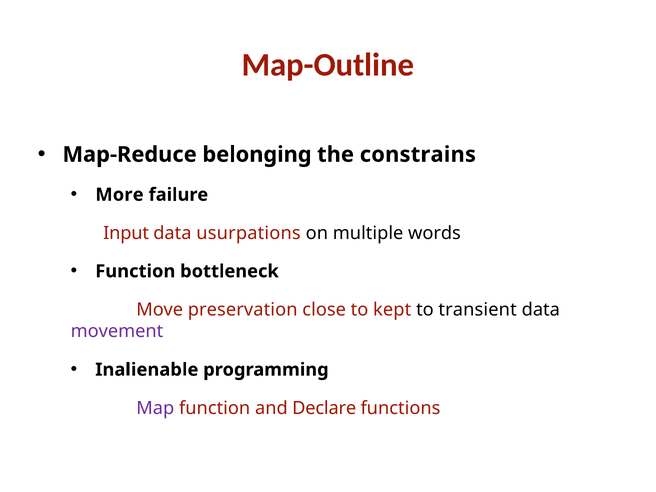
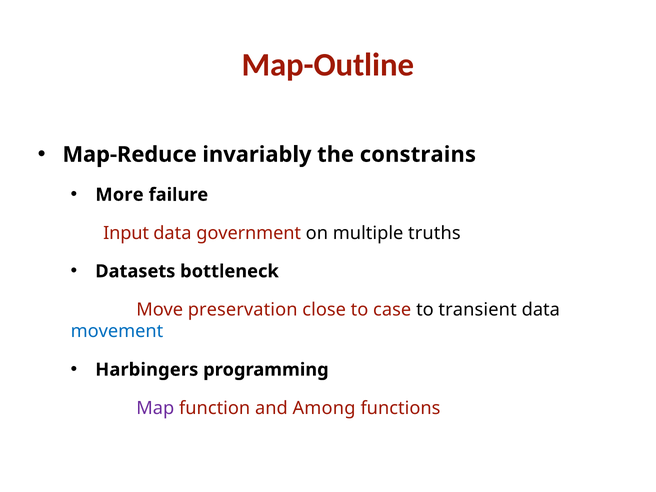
belonging: belonging -> invariably
usurpations: usurpations -> government
words: words -> truths
Function at (135, 271): Function -> Datasets
kept: kept -> case
movement colour: purple -> blue
Inalienable: Inalienable -> Harbingers
Declare: Declare -> Among
